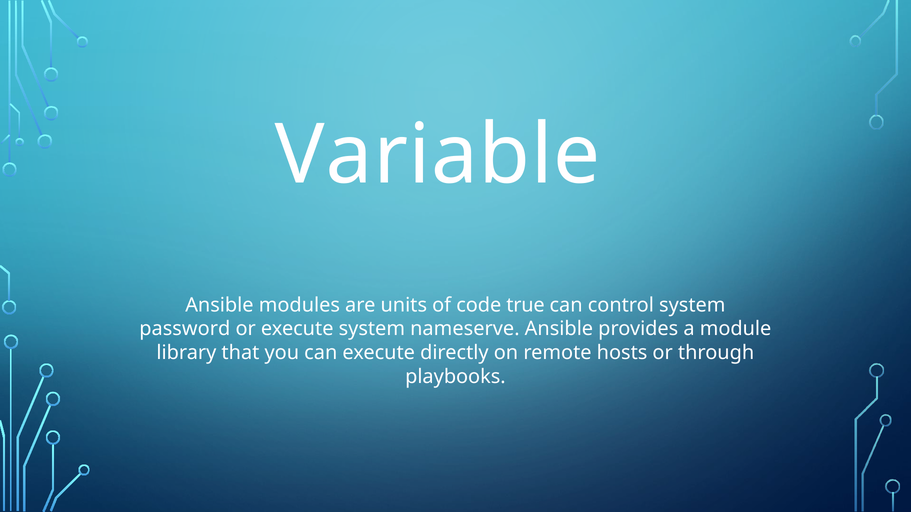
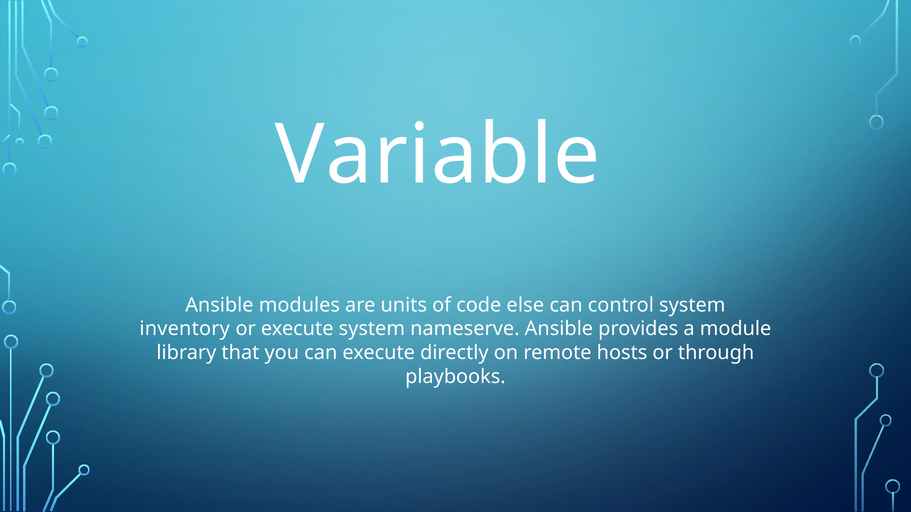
true: true -> else
password: password -> inventory
